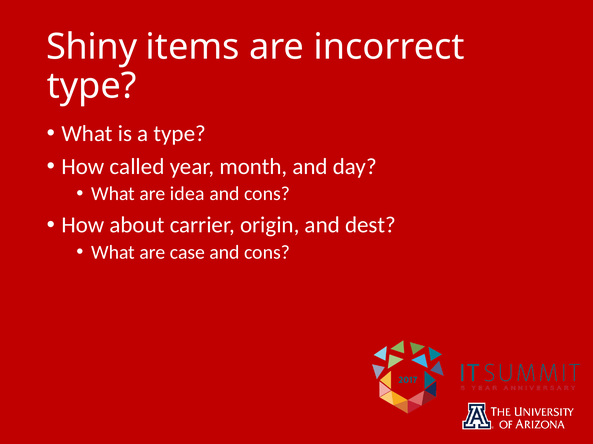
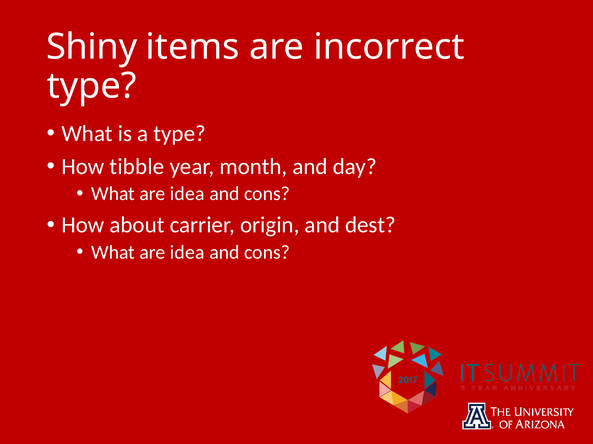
called: called -> tibble
case at (187, 253): case -> idea
